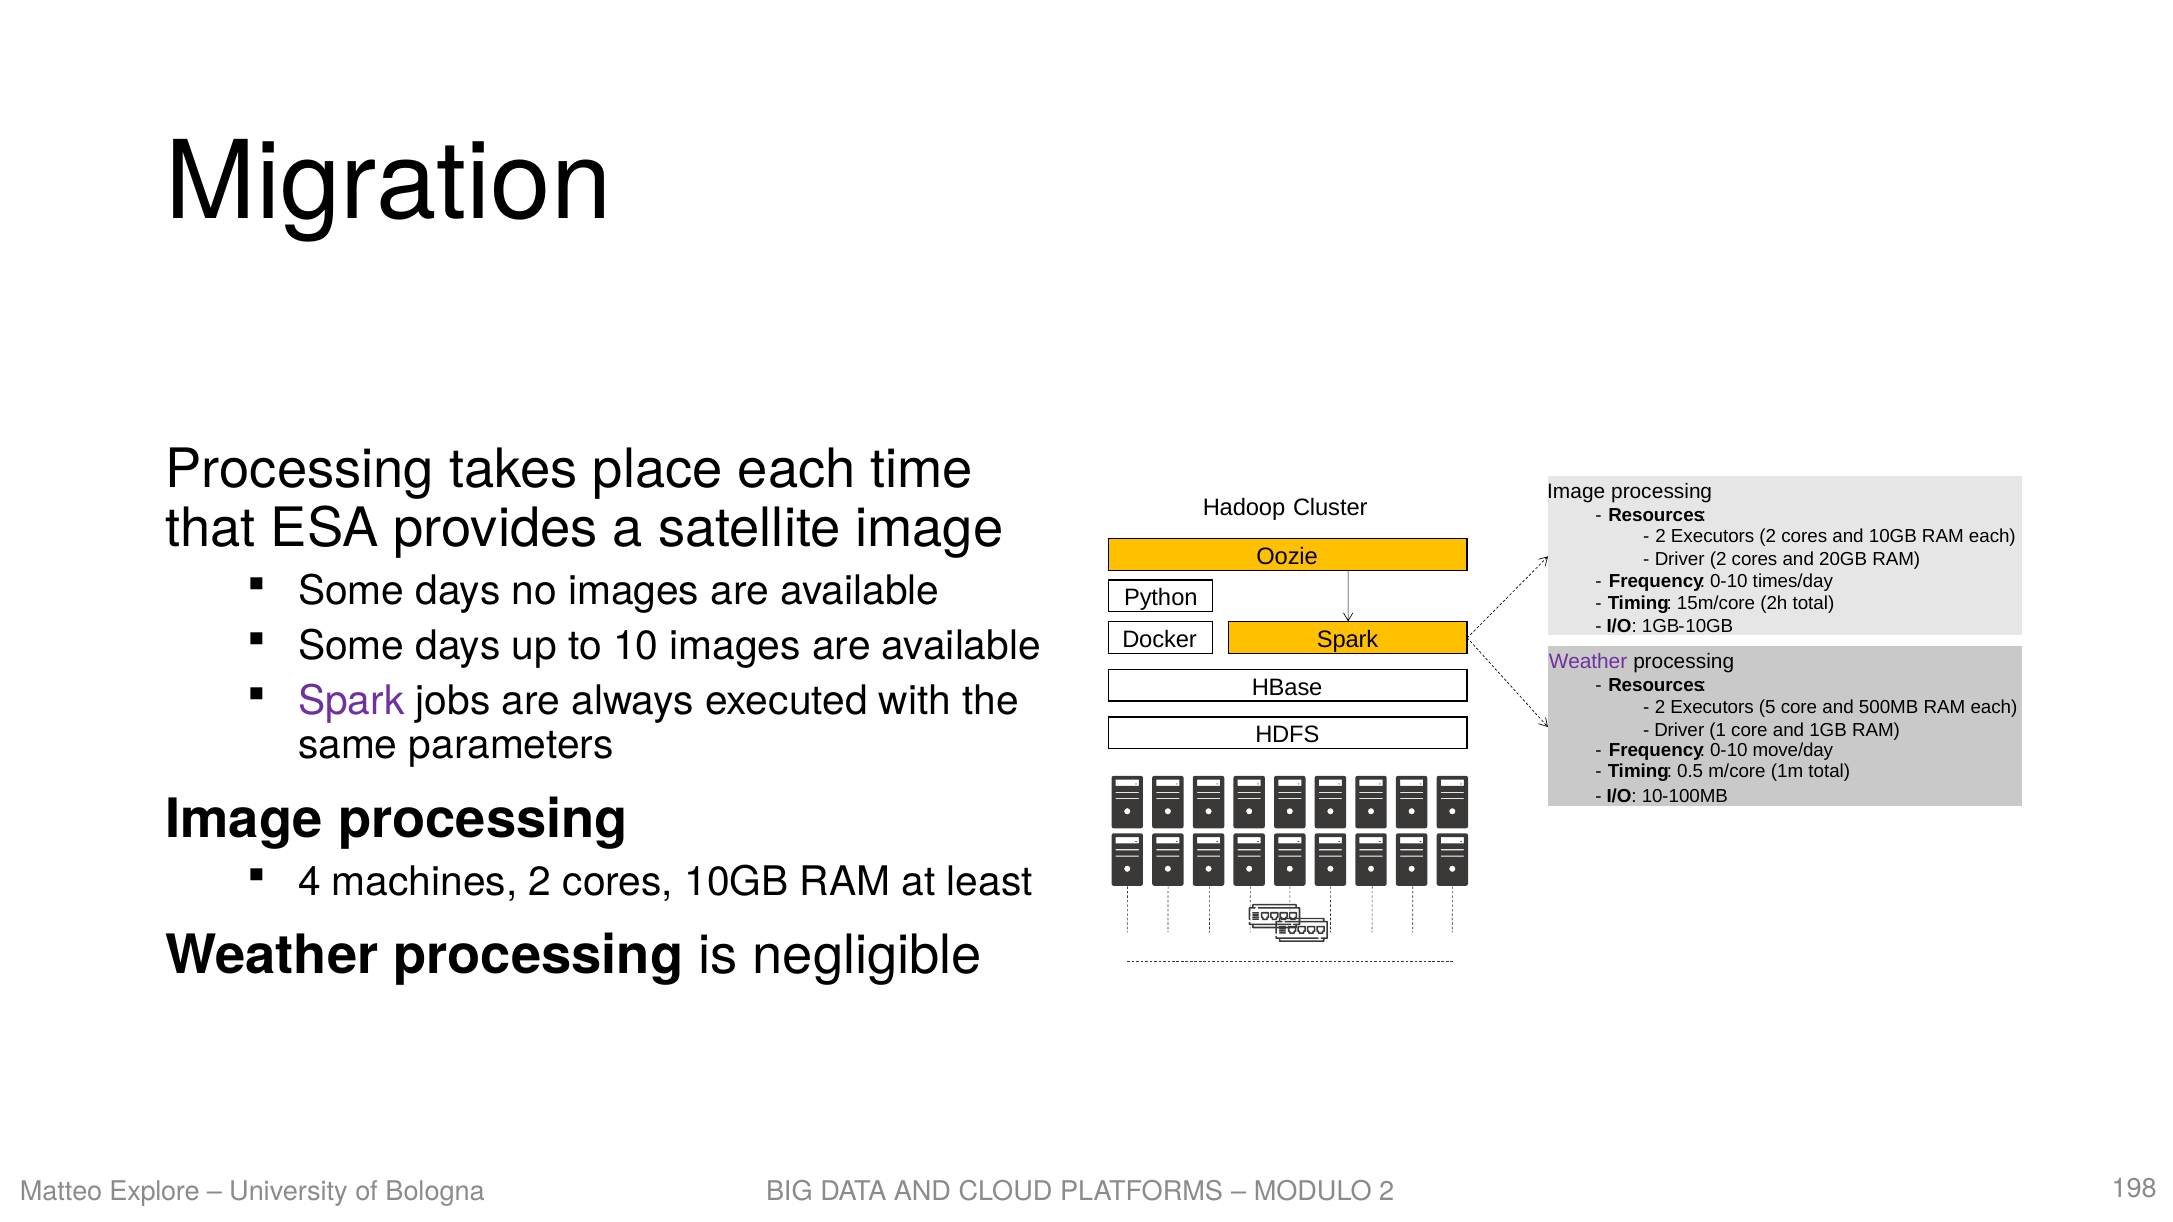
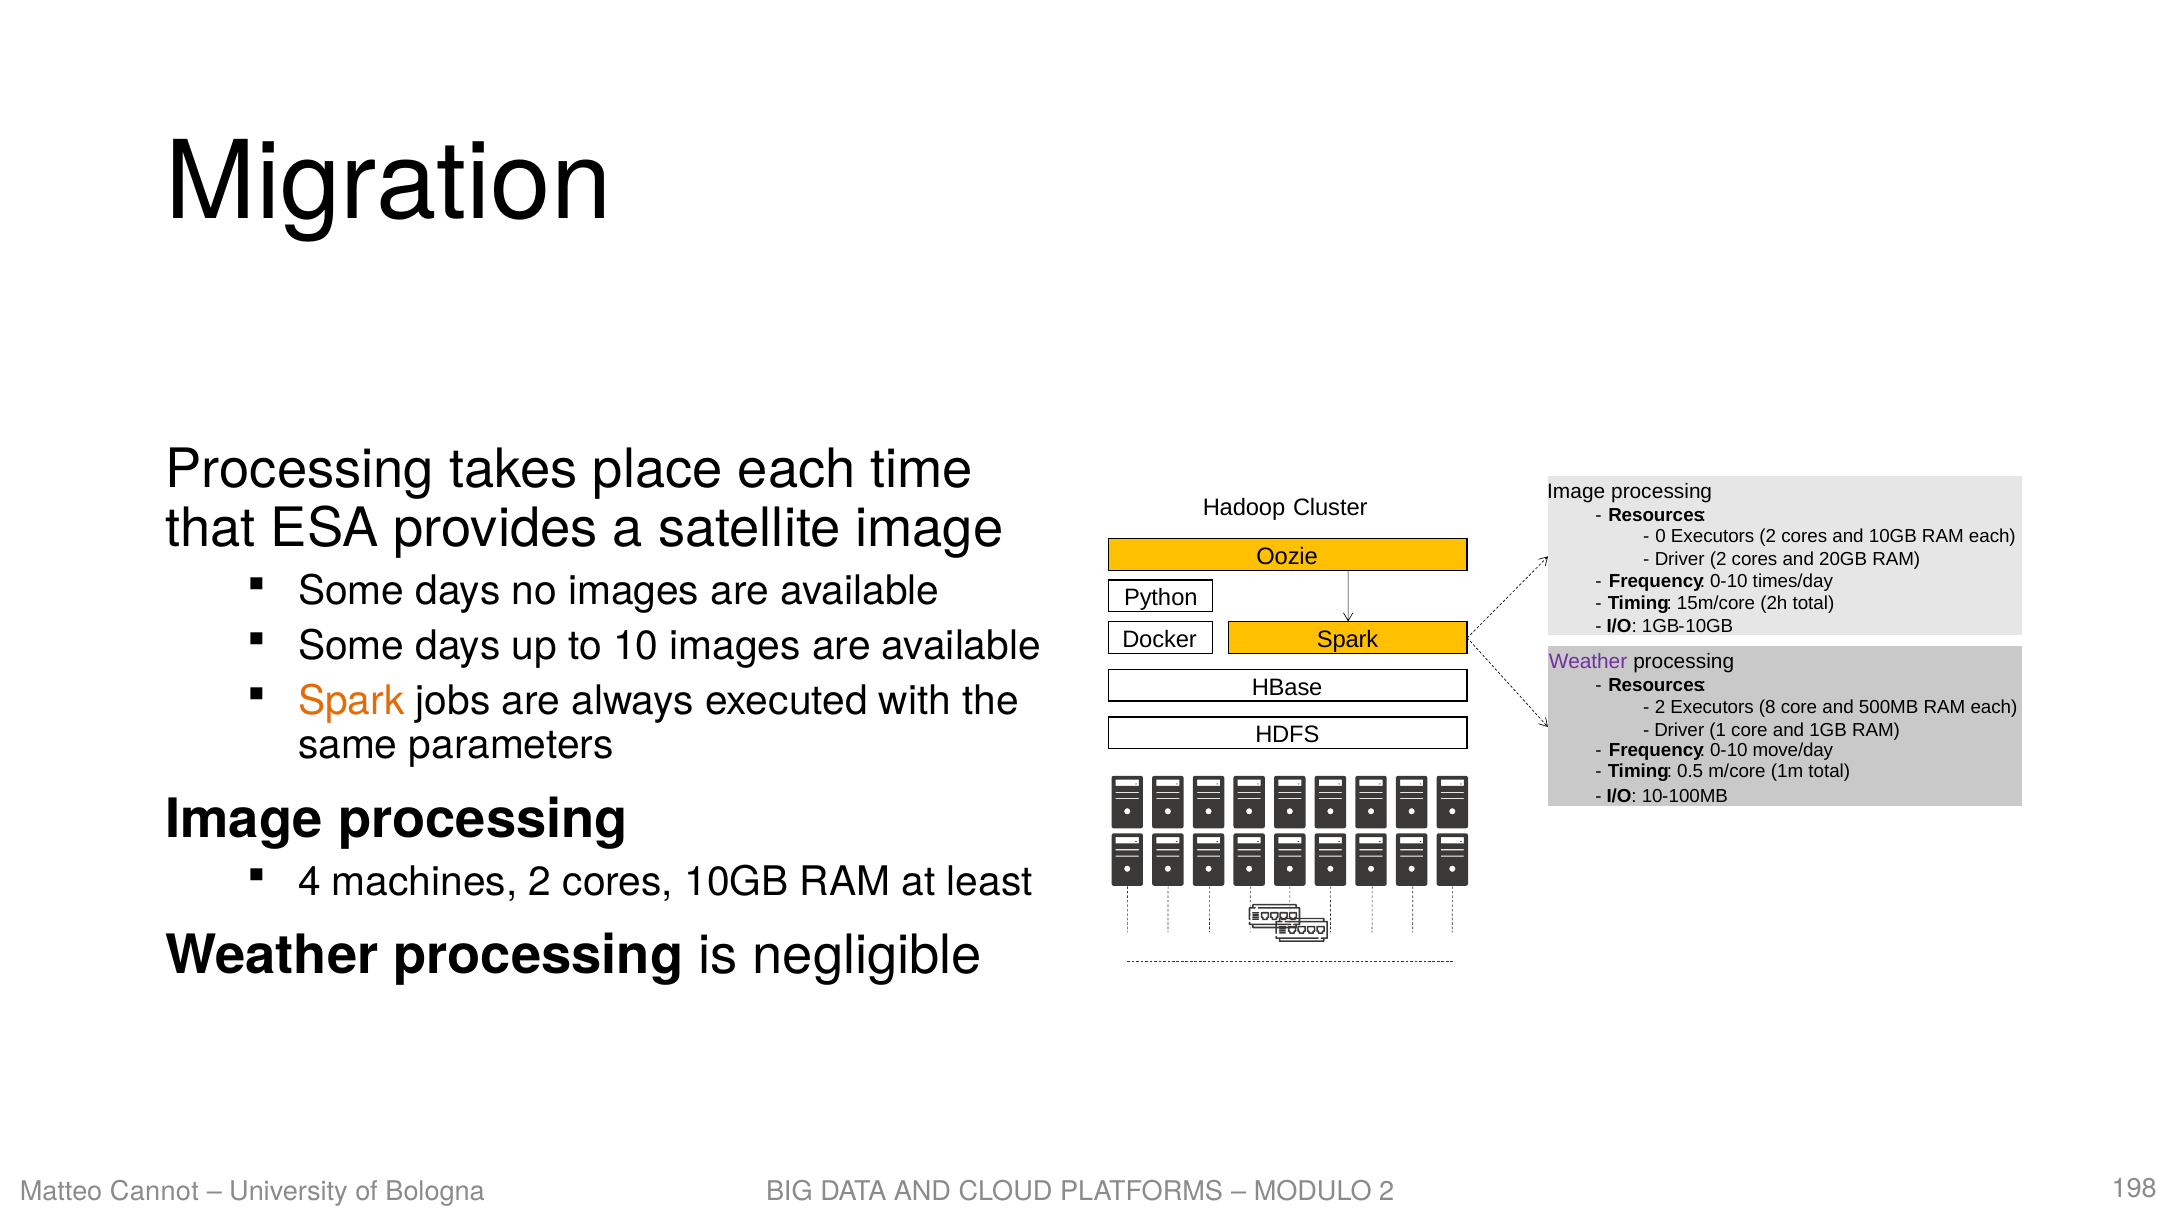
2 at (1661, 537): 2 -> 0
Spark at (351, 702) colour: purple -> orange
5: 5 -> 8
Explore: Explore -> Cannot
